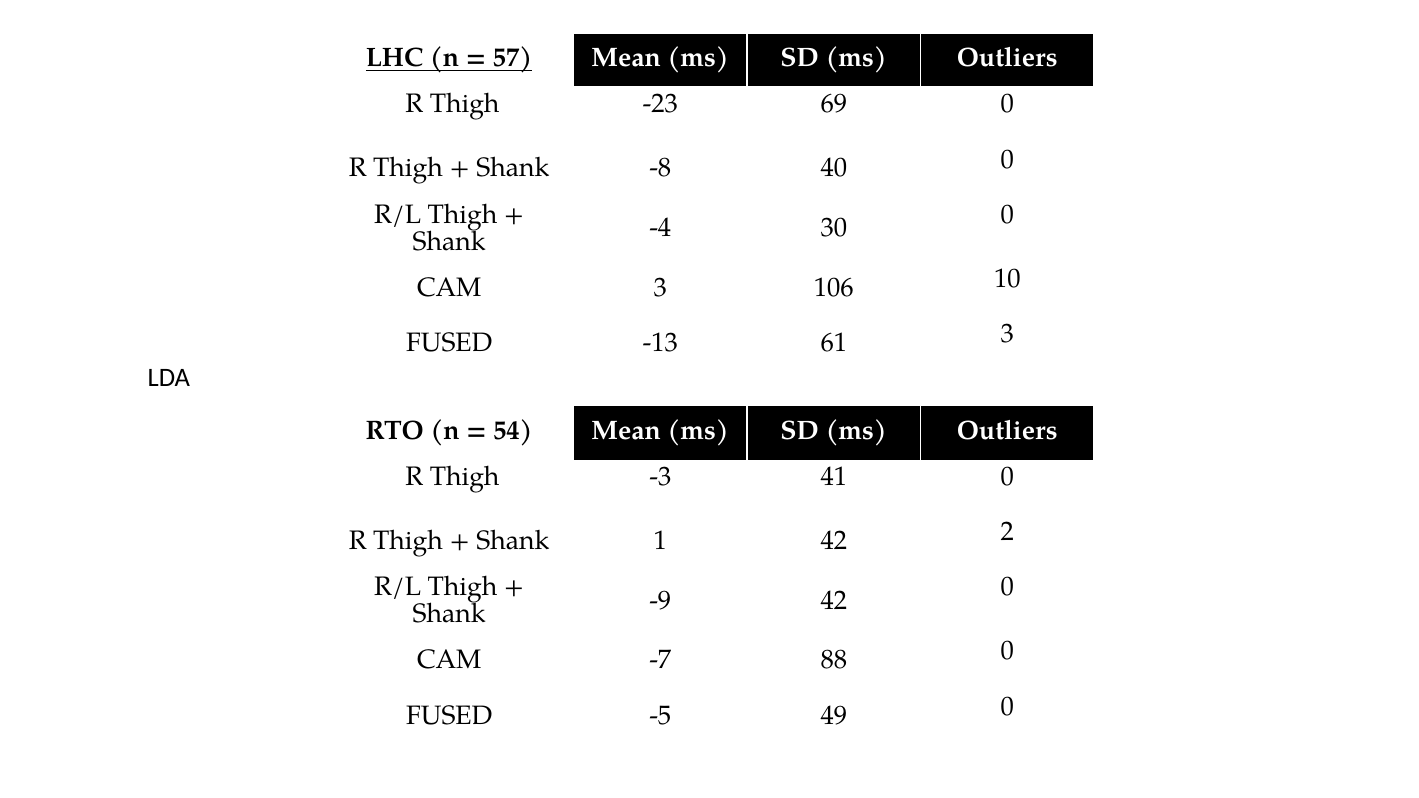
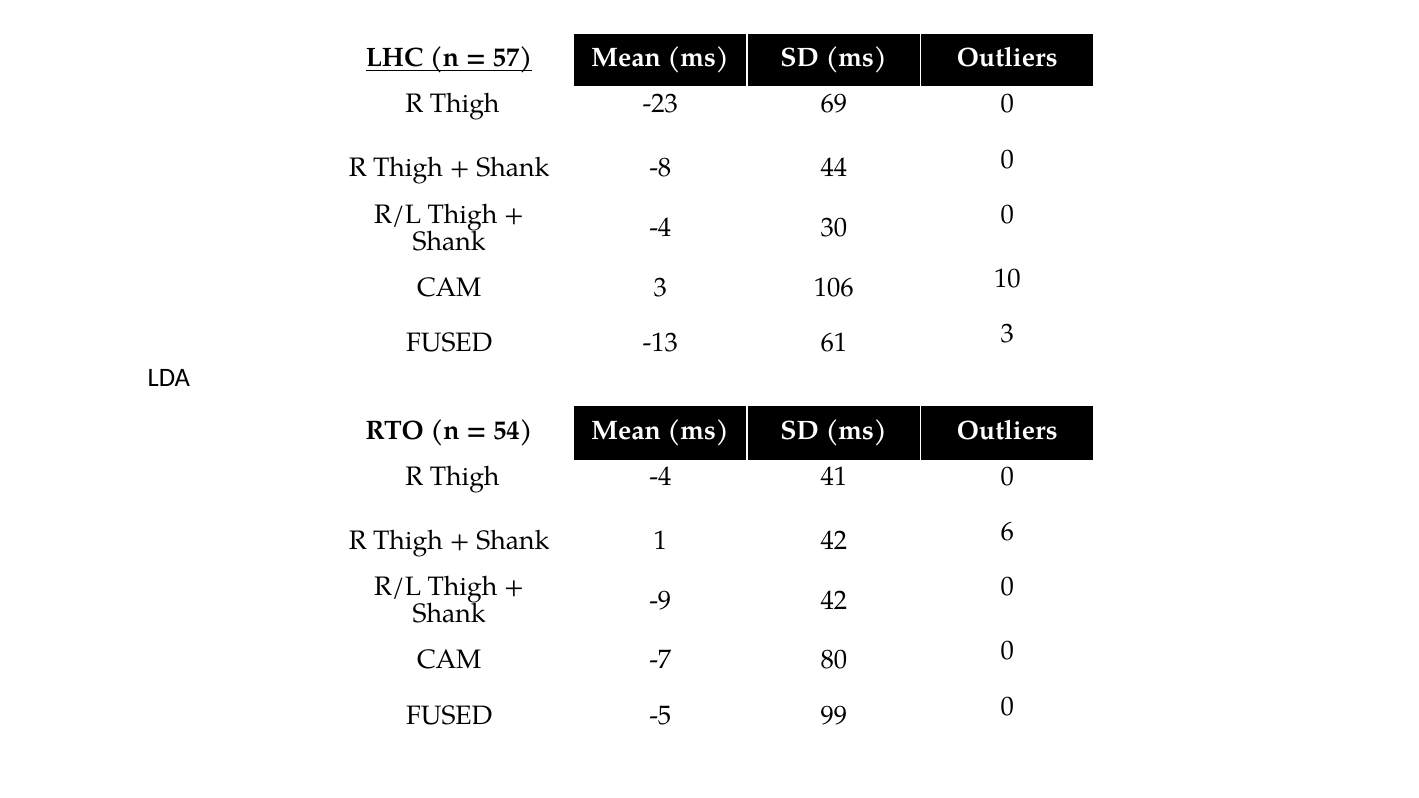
40: 40 -> 44
Thigh -3: -3 -> -4
2: 2 -> 6
88: 88 -> 80
49: 49 -> 99
